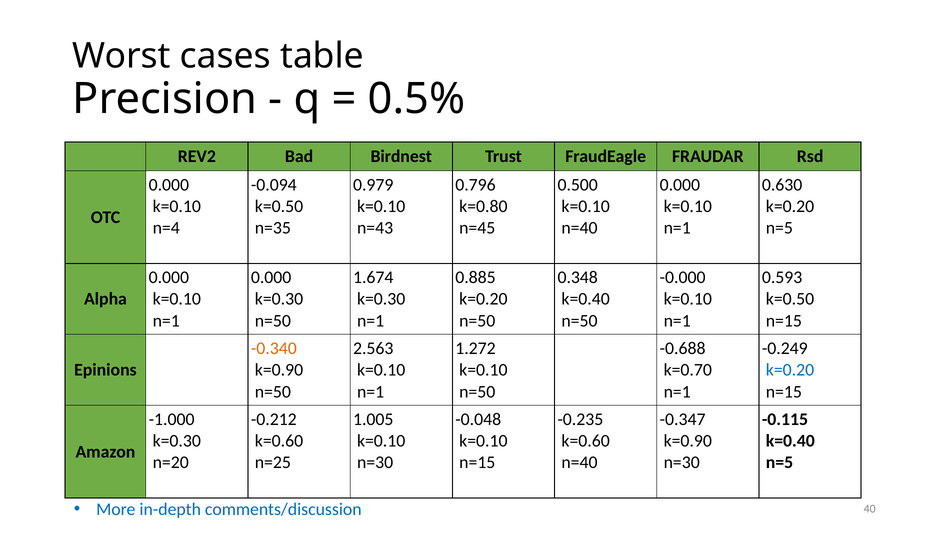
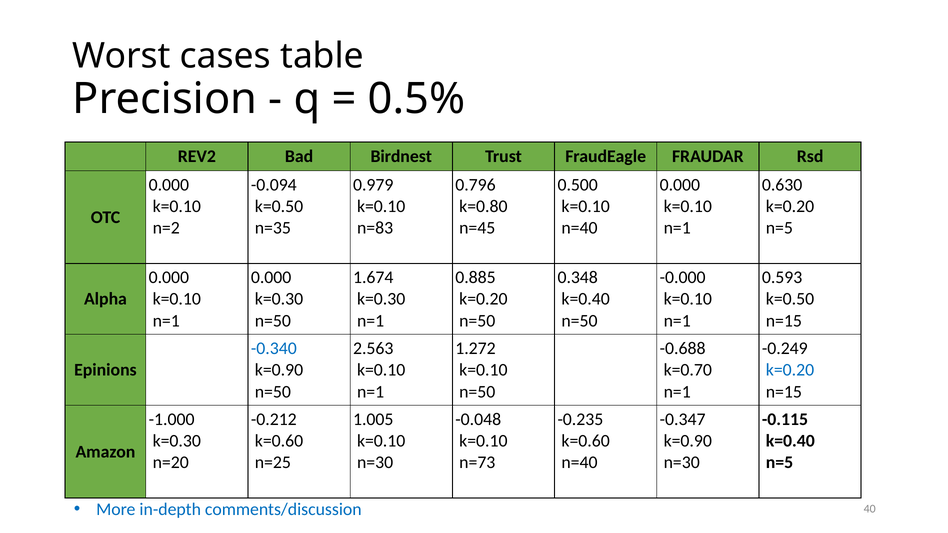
n=4: n=4 -> n=2
n=43: n=43 -> n=83
-0.340 colour: orange -> blue
n=15 at (477, 463): n=15 -> n=73
